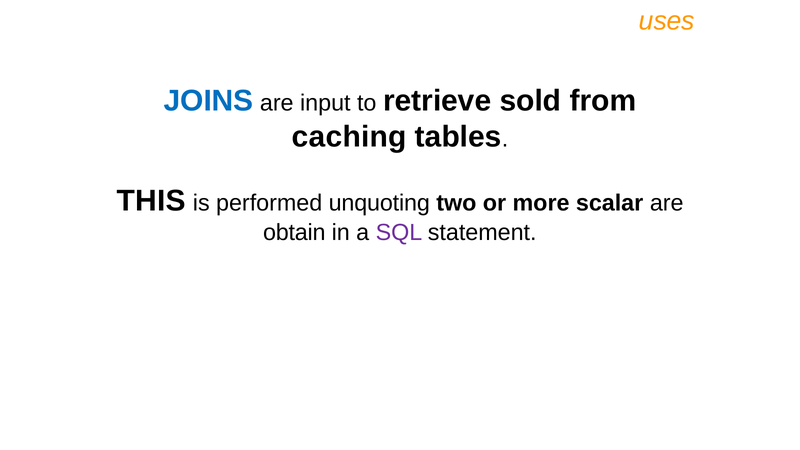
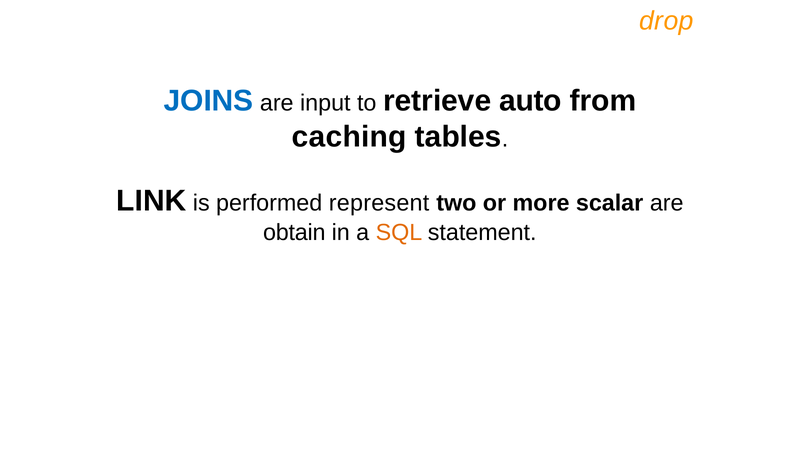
uses: uses -> drop
sold: sold -> auto
THIS: THIS -> LINK
unquoting: unquoting -> represent
SQL colour: purple -> orange
